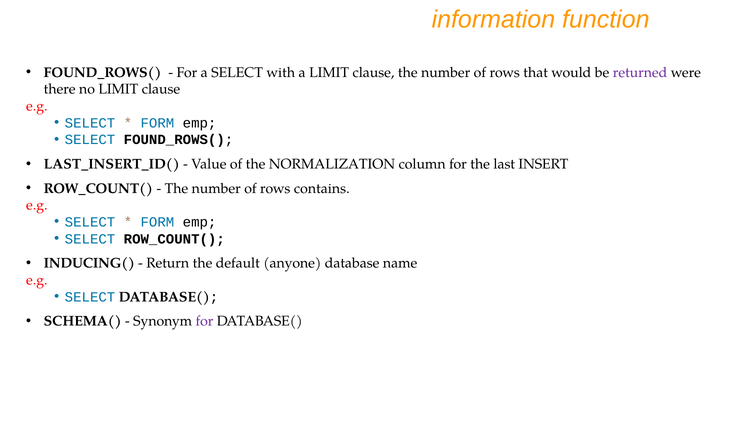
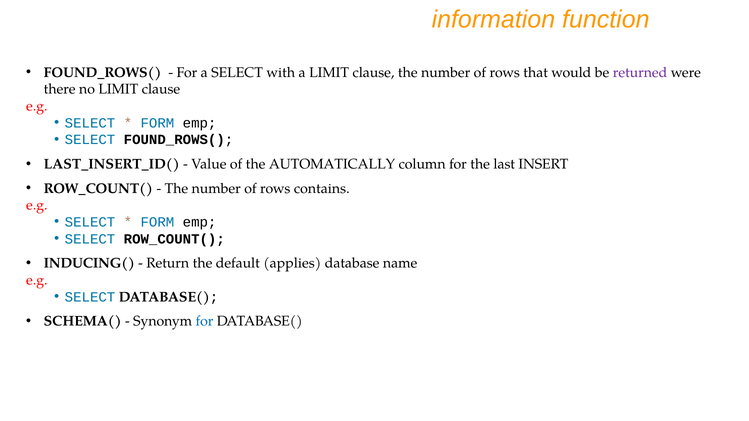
NORMALIZATION: NORMALIZATION -> AUTOMATICALLY
anyone: anyone -> applies
for at (204, 321) colour: purple -> blue
